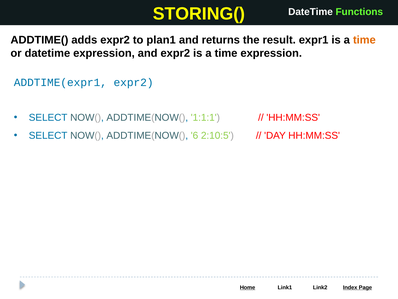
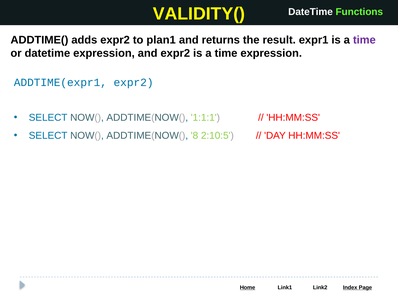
STORING(: STORING( -> VALIDITY(
time at (364, 40) colour: orange -> purple
6: 6 -> 8
